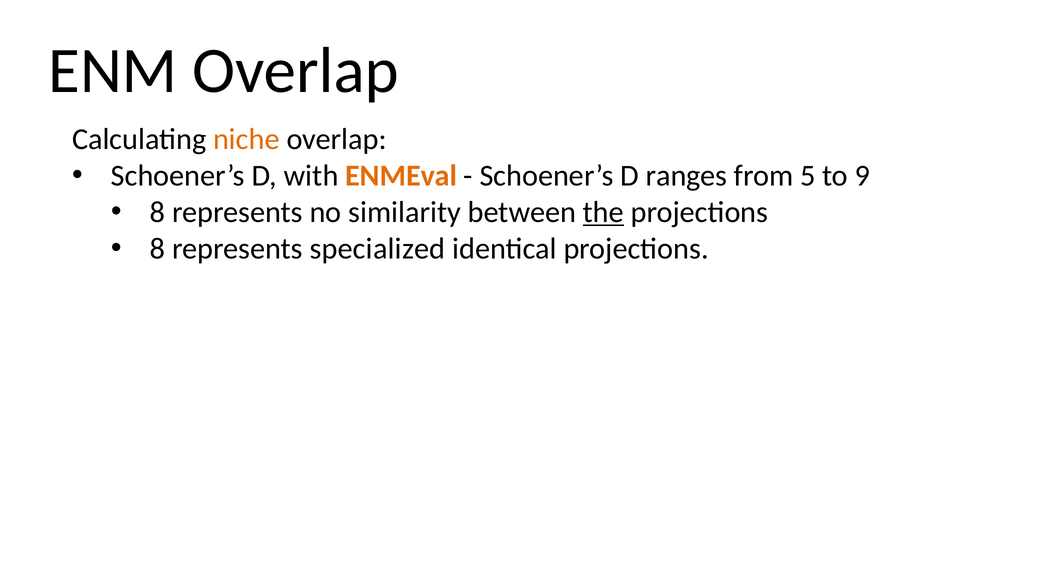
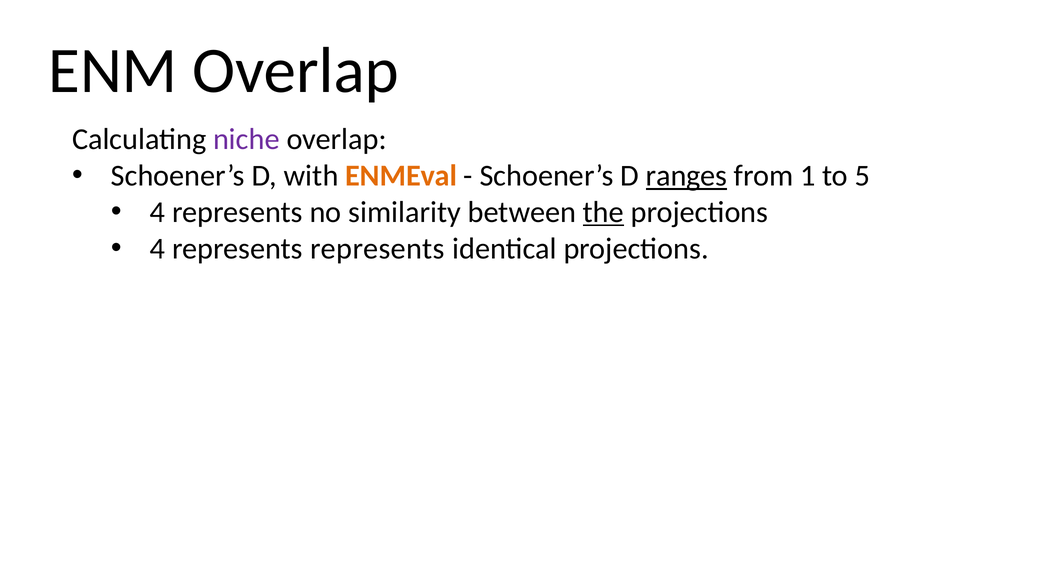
niche colour: orange -> purple
ranges underline: none -> present
5: 5 -> 1
9: 9 -> 5
8 at (158, 212): 8 -> 4
8 at (158, 248): 8 -> 4
represents specialized: specialized -> represents
